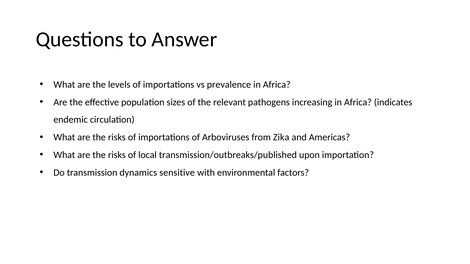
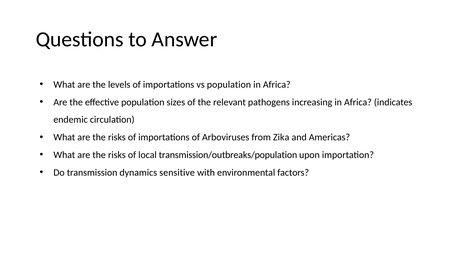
vs prevalence: prevalence -> population
transmission/outbreaks/published: transmission/outbreaks/published -> transmission/outbreaks/population
